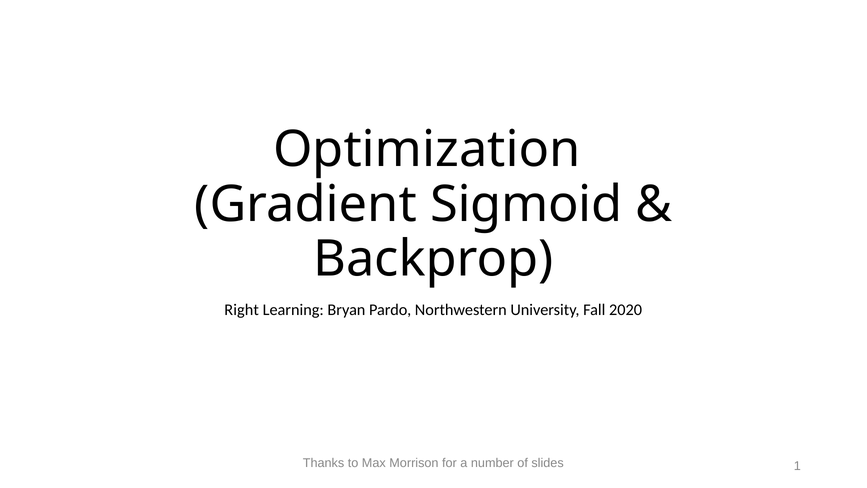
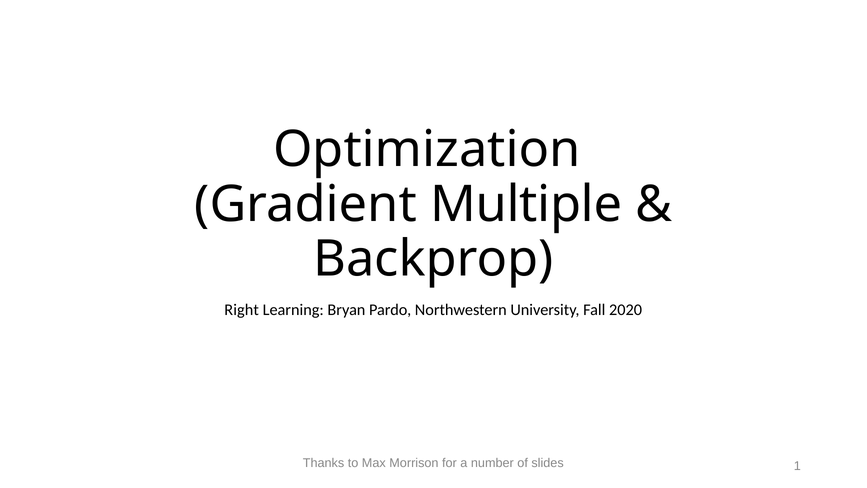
Sigmoid: Sigmoid -> Multiple
